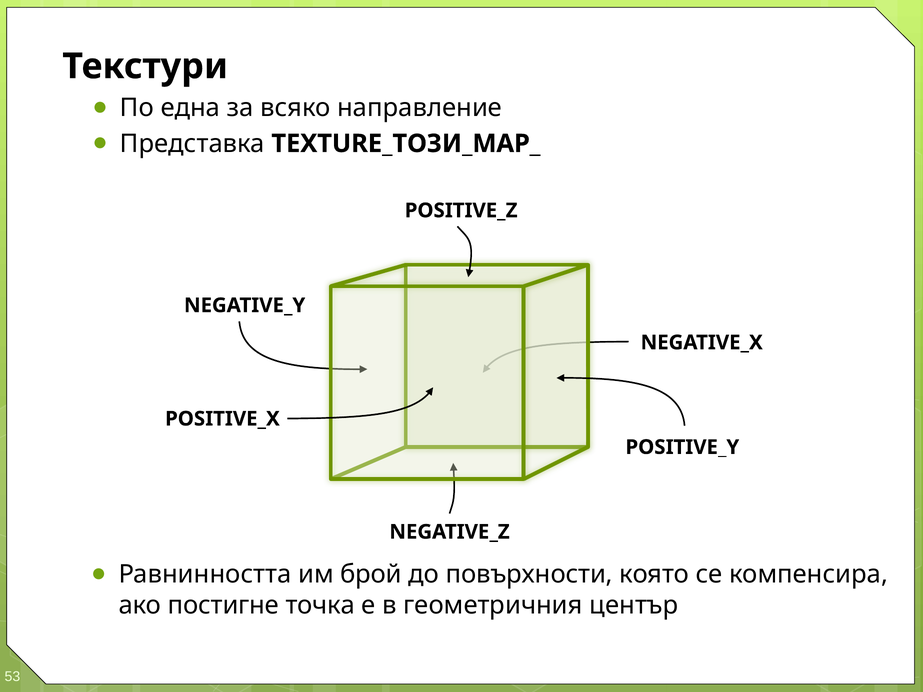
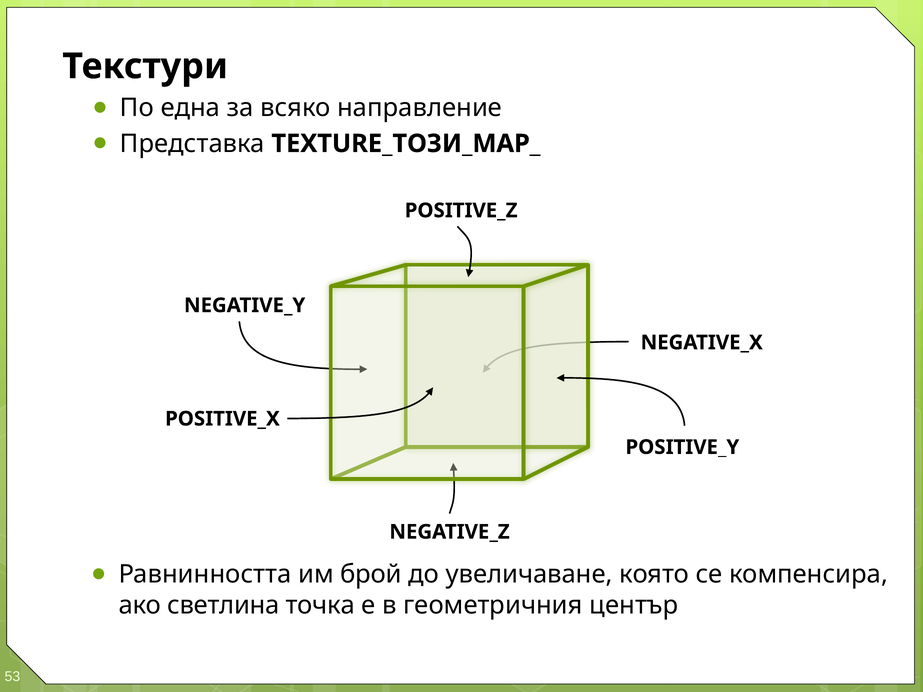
повърхности: повърхности -> увеличаване
постигне: постигне -> светлина
